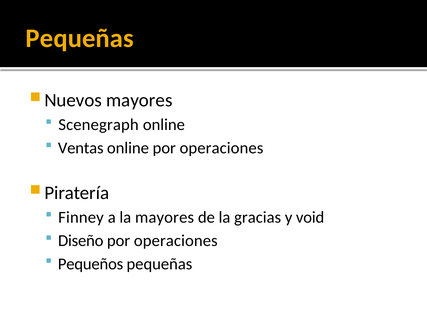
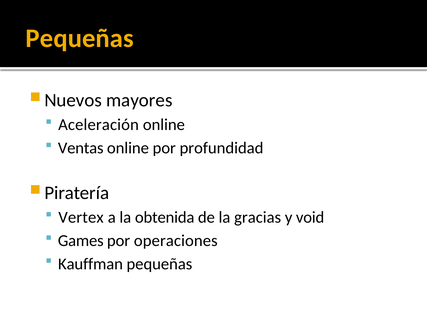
Scenegraph: Scenegraph -> Aceleración
online por operaciones: operaciones -> profundidad
Finney: Finney -> Vertex
la mayores: mayores -> obtenida
Diseño: Diseño -> Games
Pequeños: Pequeños -> Kauffman
